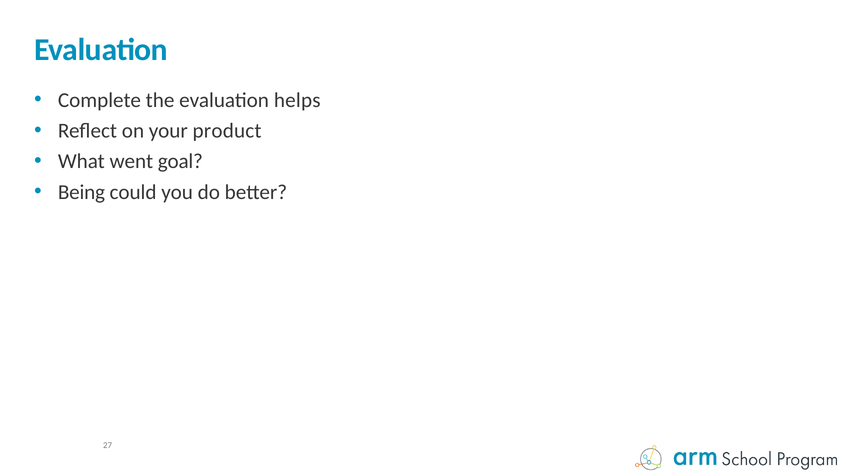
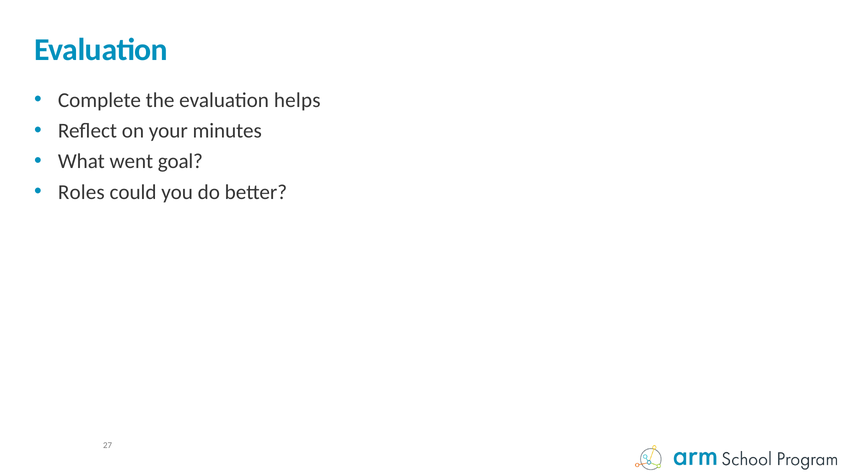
product: product -> minutes
Being: Being -> Roles
